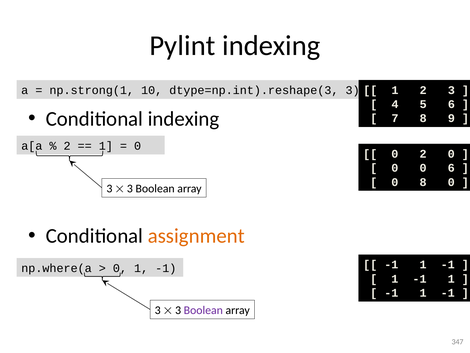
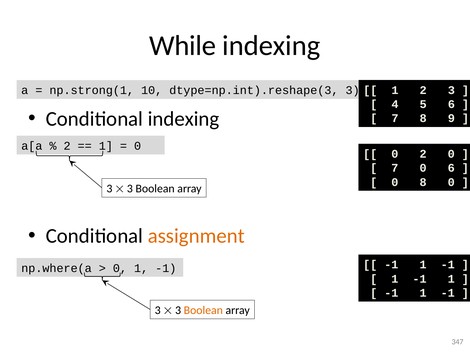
Pylint: Pylint -> While
0 at (395, 168): 0 -> 7
Boolean at (203, 310) colour: purple -> orange
